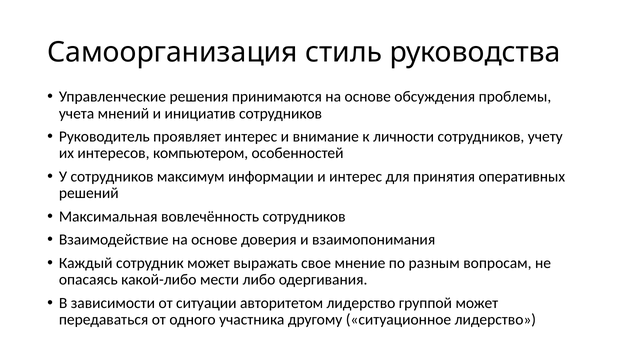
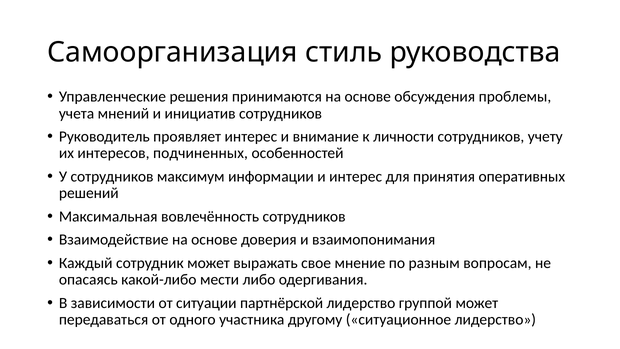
компьютером: компьютером -> подчиненных
авторитетом: авторитетом -> партнёрской
